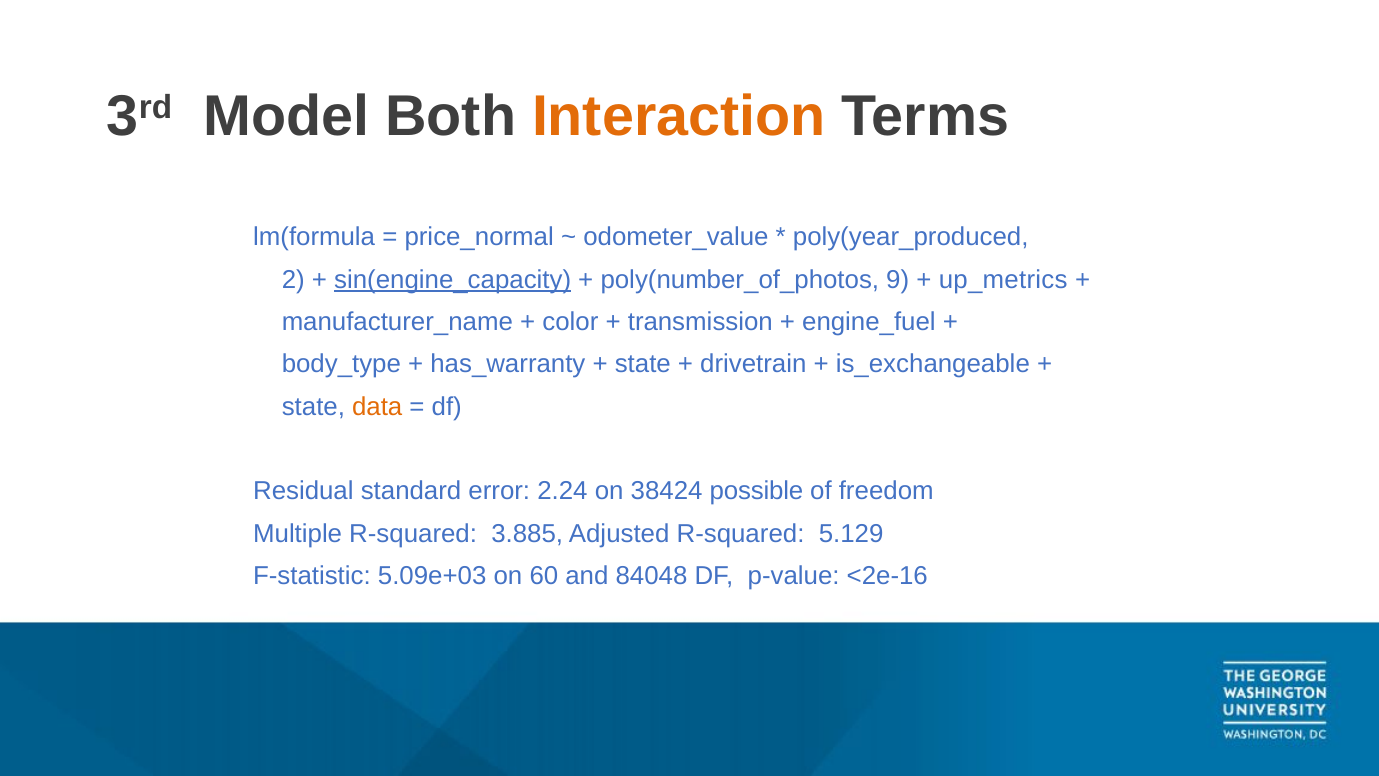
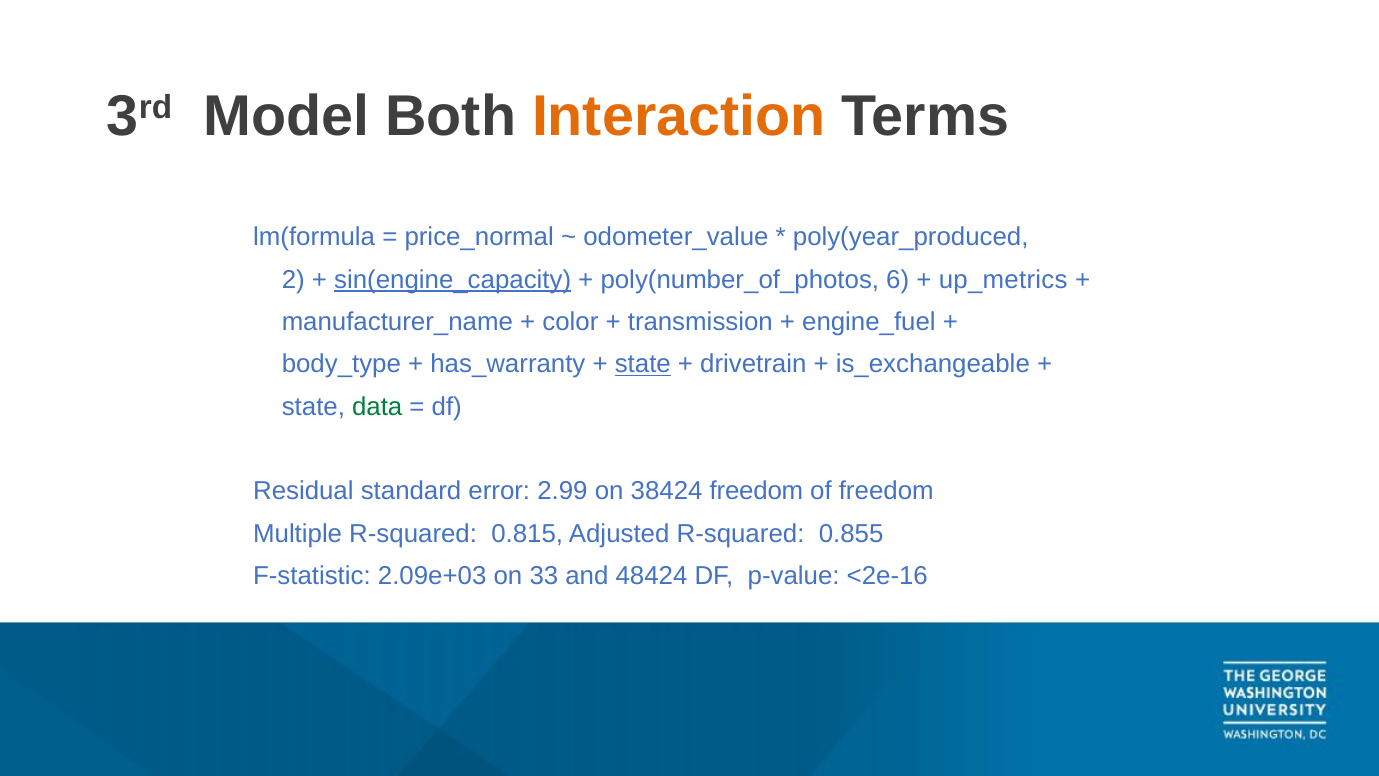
9: 9 -> 6
state at (643, 364) underline: none -> present
data colour: orange -> green
2.24: 2.24 -> 2.99
38424 possible: possible -> freedom
3.885: 3.885 -> 0.815
5.129: 5.129 -> 0.855
5.09e+03: 5.09e+03 -> 2.09e+03
60: 60 -> 33
84048: 84048 -> 48424
